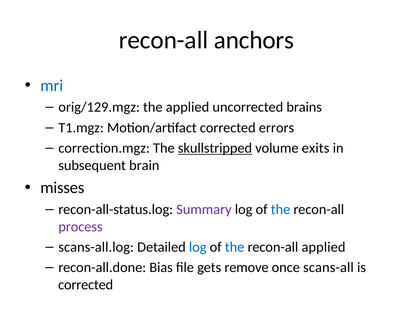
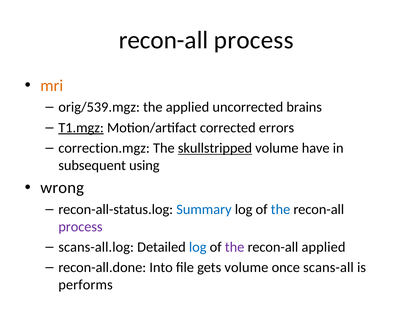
anchors at (254, 40): anchors -> process
mri colour: blue -> orange
orig/129.mgz: orig/129.mgz -> orig/539.mgz
T1.mgz underline: none -> present
exits: exits -> have
brain: brain -> using
misses: misses -> wrong
Summary colour: purple -> blue
the at (235, 247) colour: blue -> purple
Bias: Bias -> Into
gets remove: remove -> volume
corrected at (86, 284): corrected -> performs
